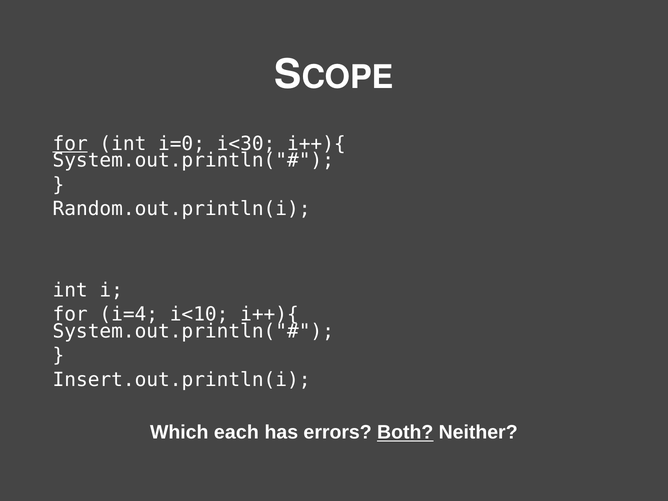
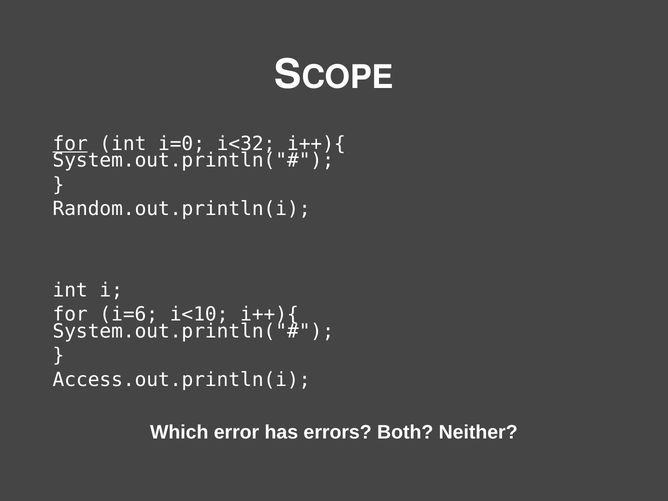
i<30: i<30 -> i<32
i=4: i=4 -> i=6
Insert.out.println(i: Insert.out.println(i -> Access.out.println(i
each: each -> error
Both underline: present -> none
